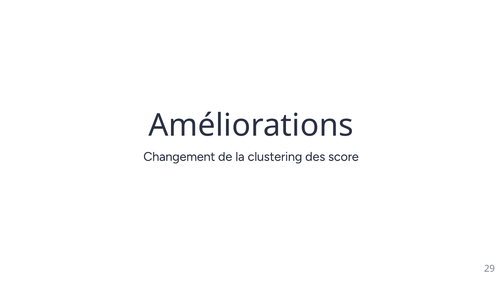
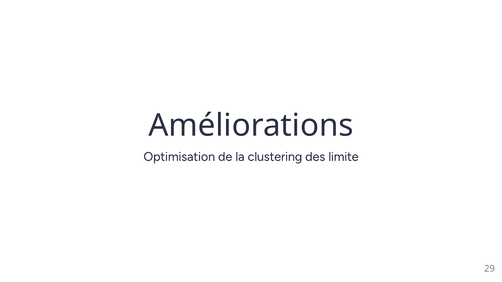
Changement: Changement -> Optimisation
score: score -> limite
